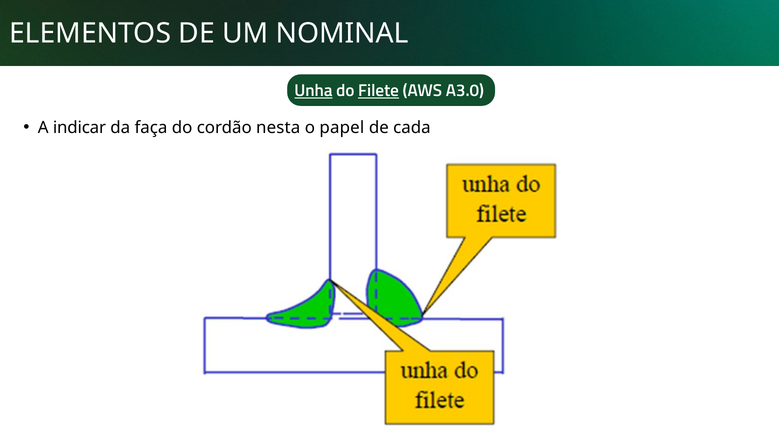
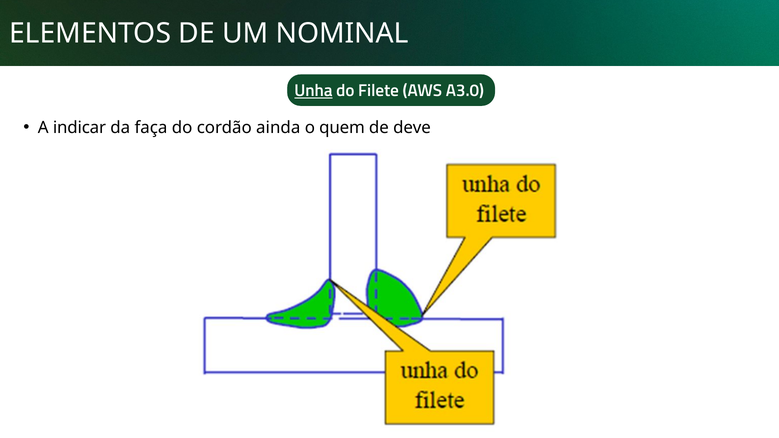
Filete underline: present -> none
nesta: nesta -> ainda
papel: papel -> quem
cada: cada -> deve
